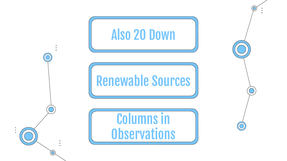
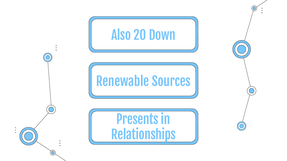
Columns: Columns -> Presents
Observations: Observations -> Relationships
